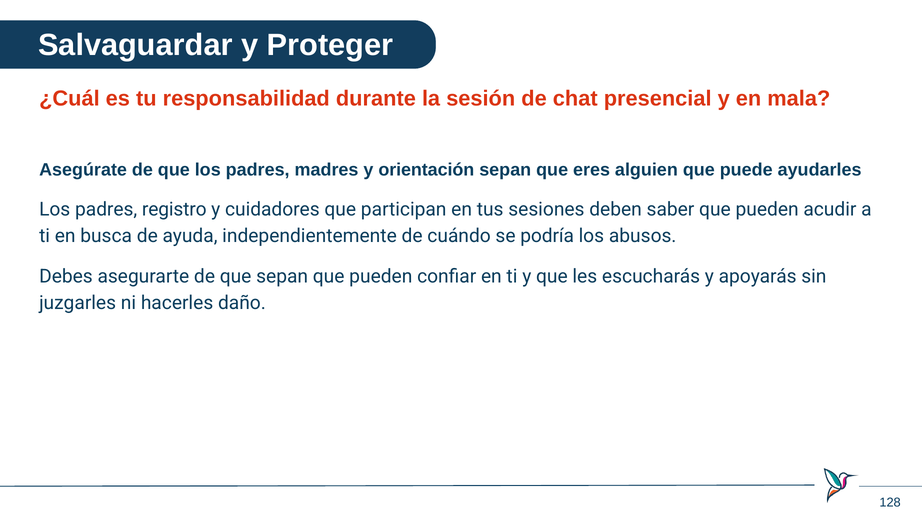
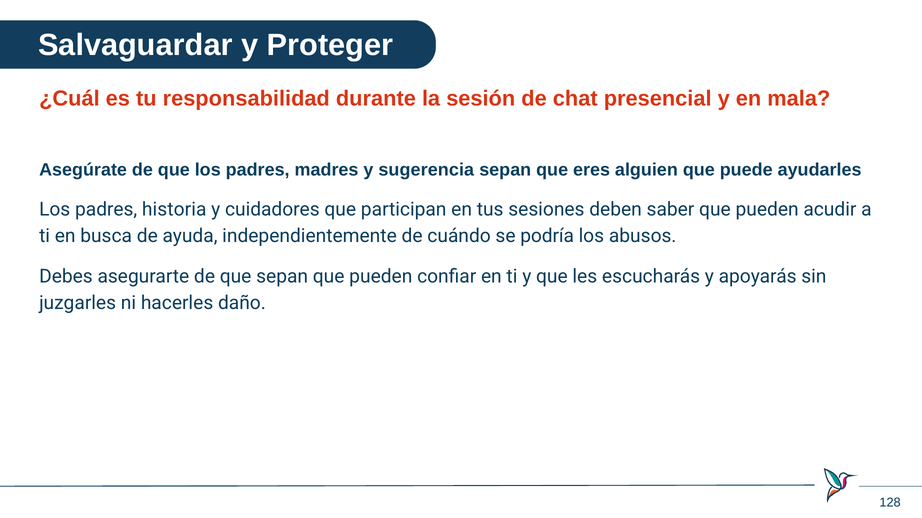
orientación: orientación -> sugerencia
registro: registro -> historia
